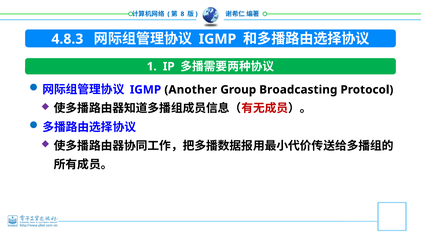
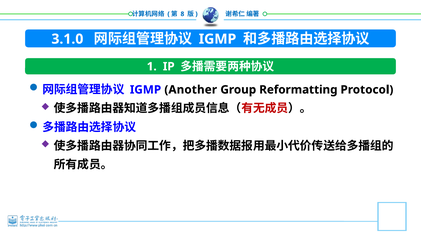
4.8.3: 4.8.3 -> 3.1.0
Broadcasting: Broadcasting -> Reformatting
